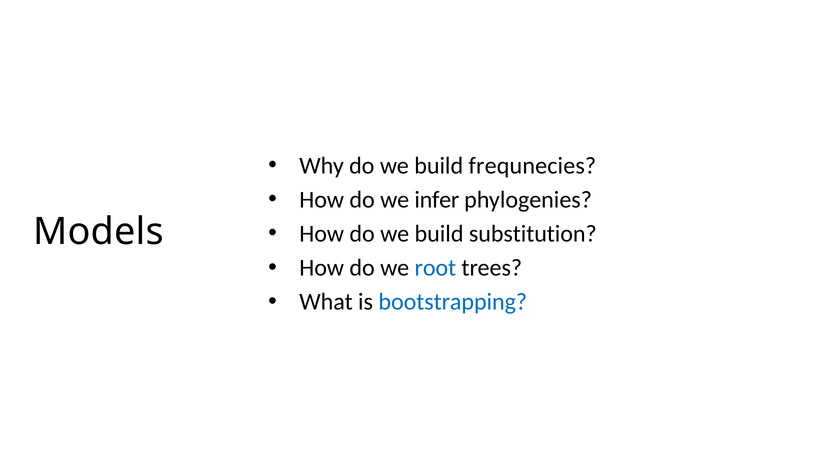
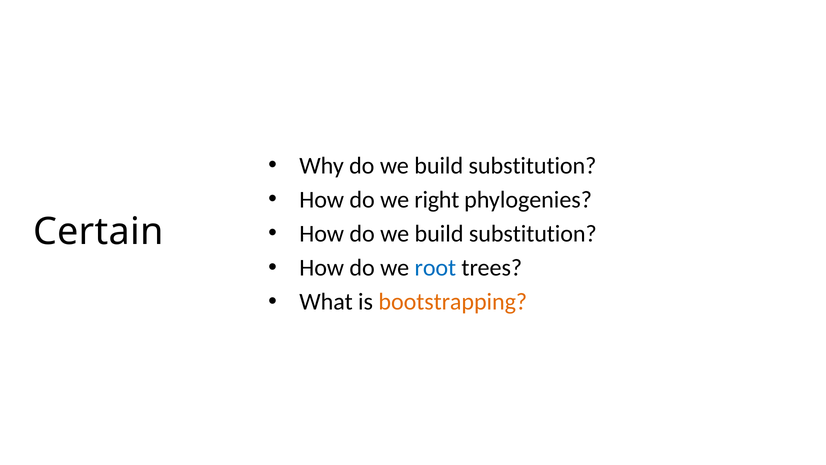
frequnecies at (532, 166): frequnecies -> substitution
infer: infer -> right
Models: Models -> Certain
bootstrapping colour: blue -> orange
